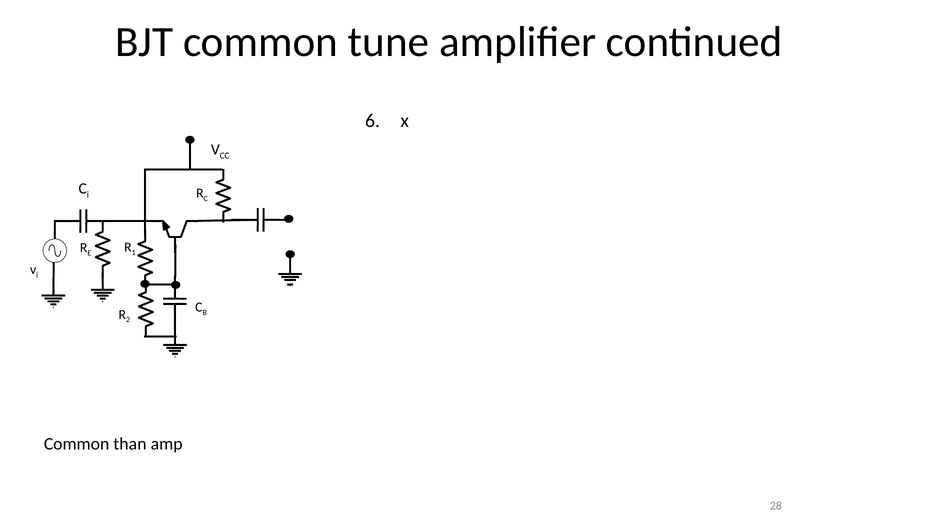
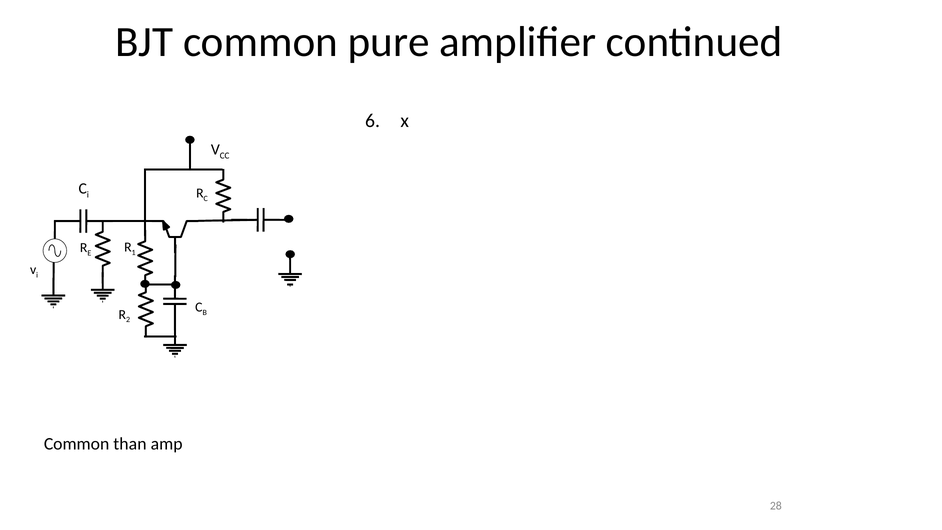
tune: tune -> pure
